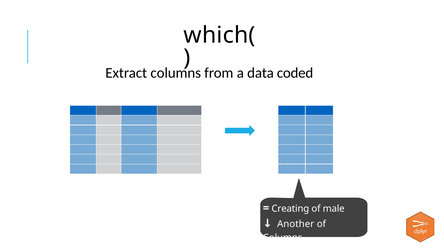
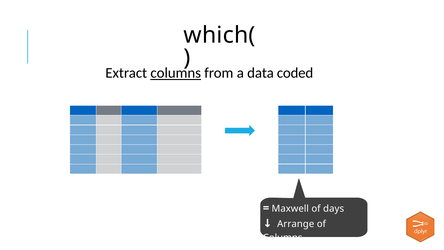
columns at (176, 73) underline: none -> present
Creating: Creating -> Maxwell
male: male -> days
Another: Another -> Arrange
